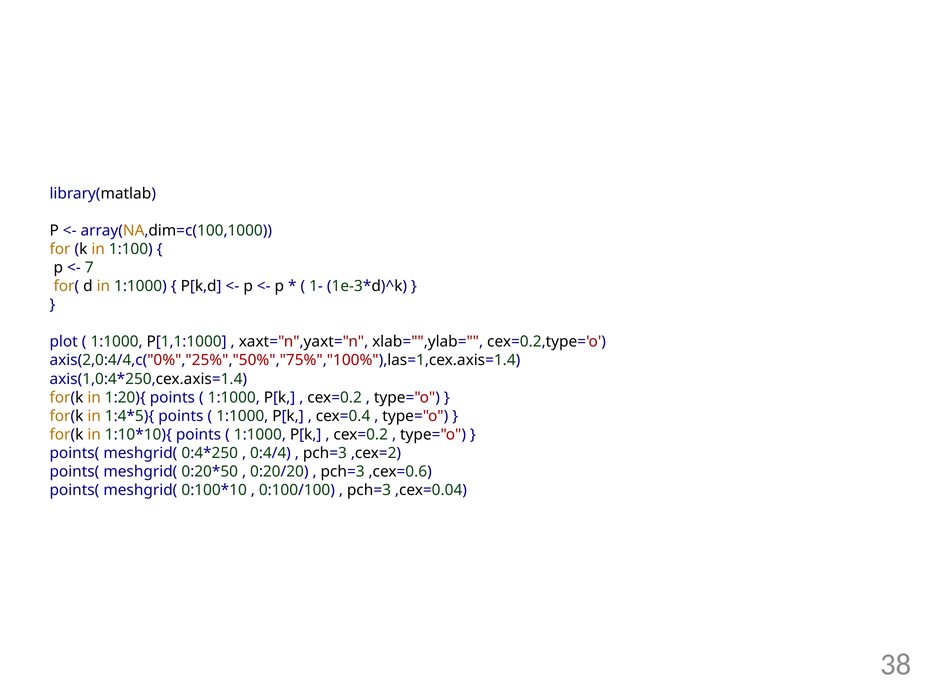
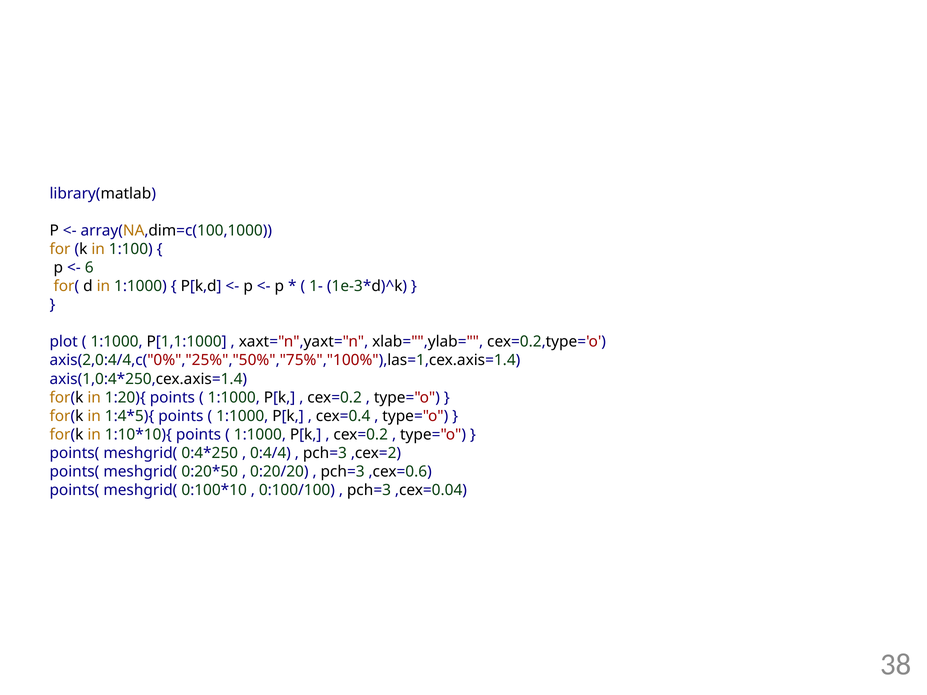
7: 7 -> 6
